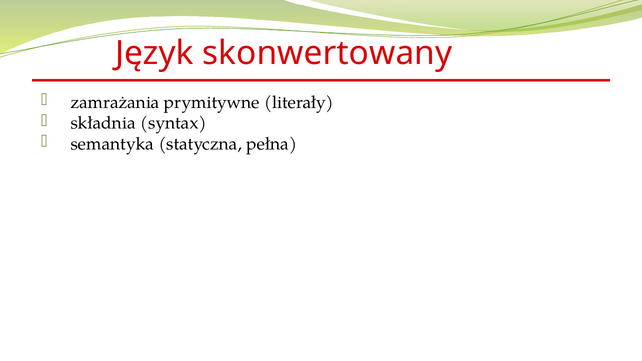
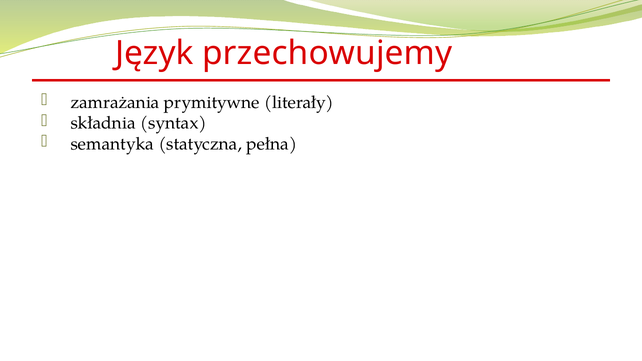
skonwertowany: skonwertowany -> przechowujemy
